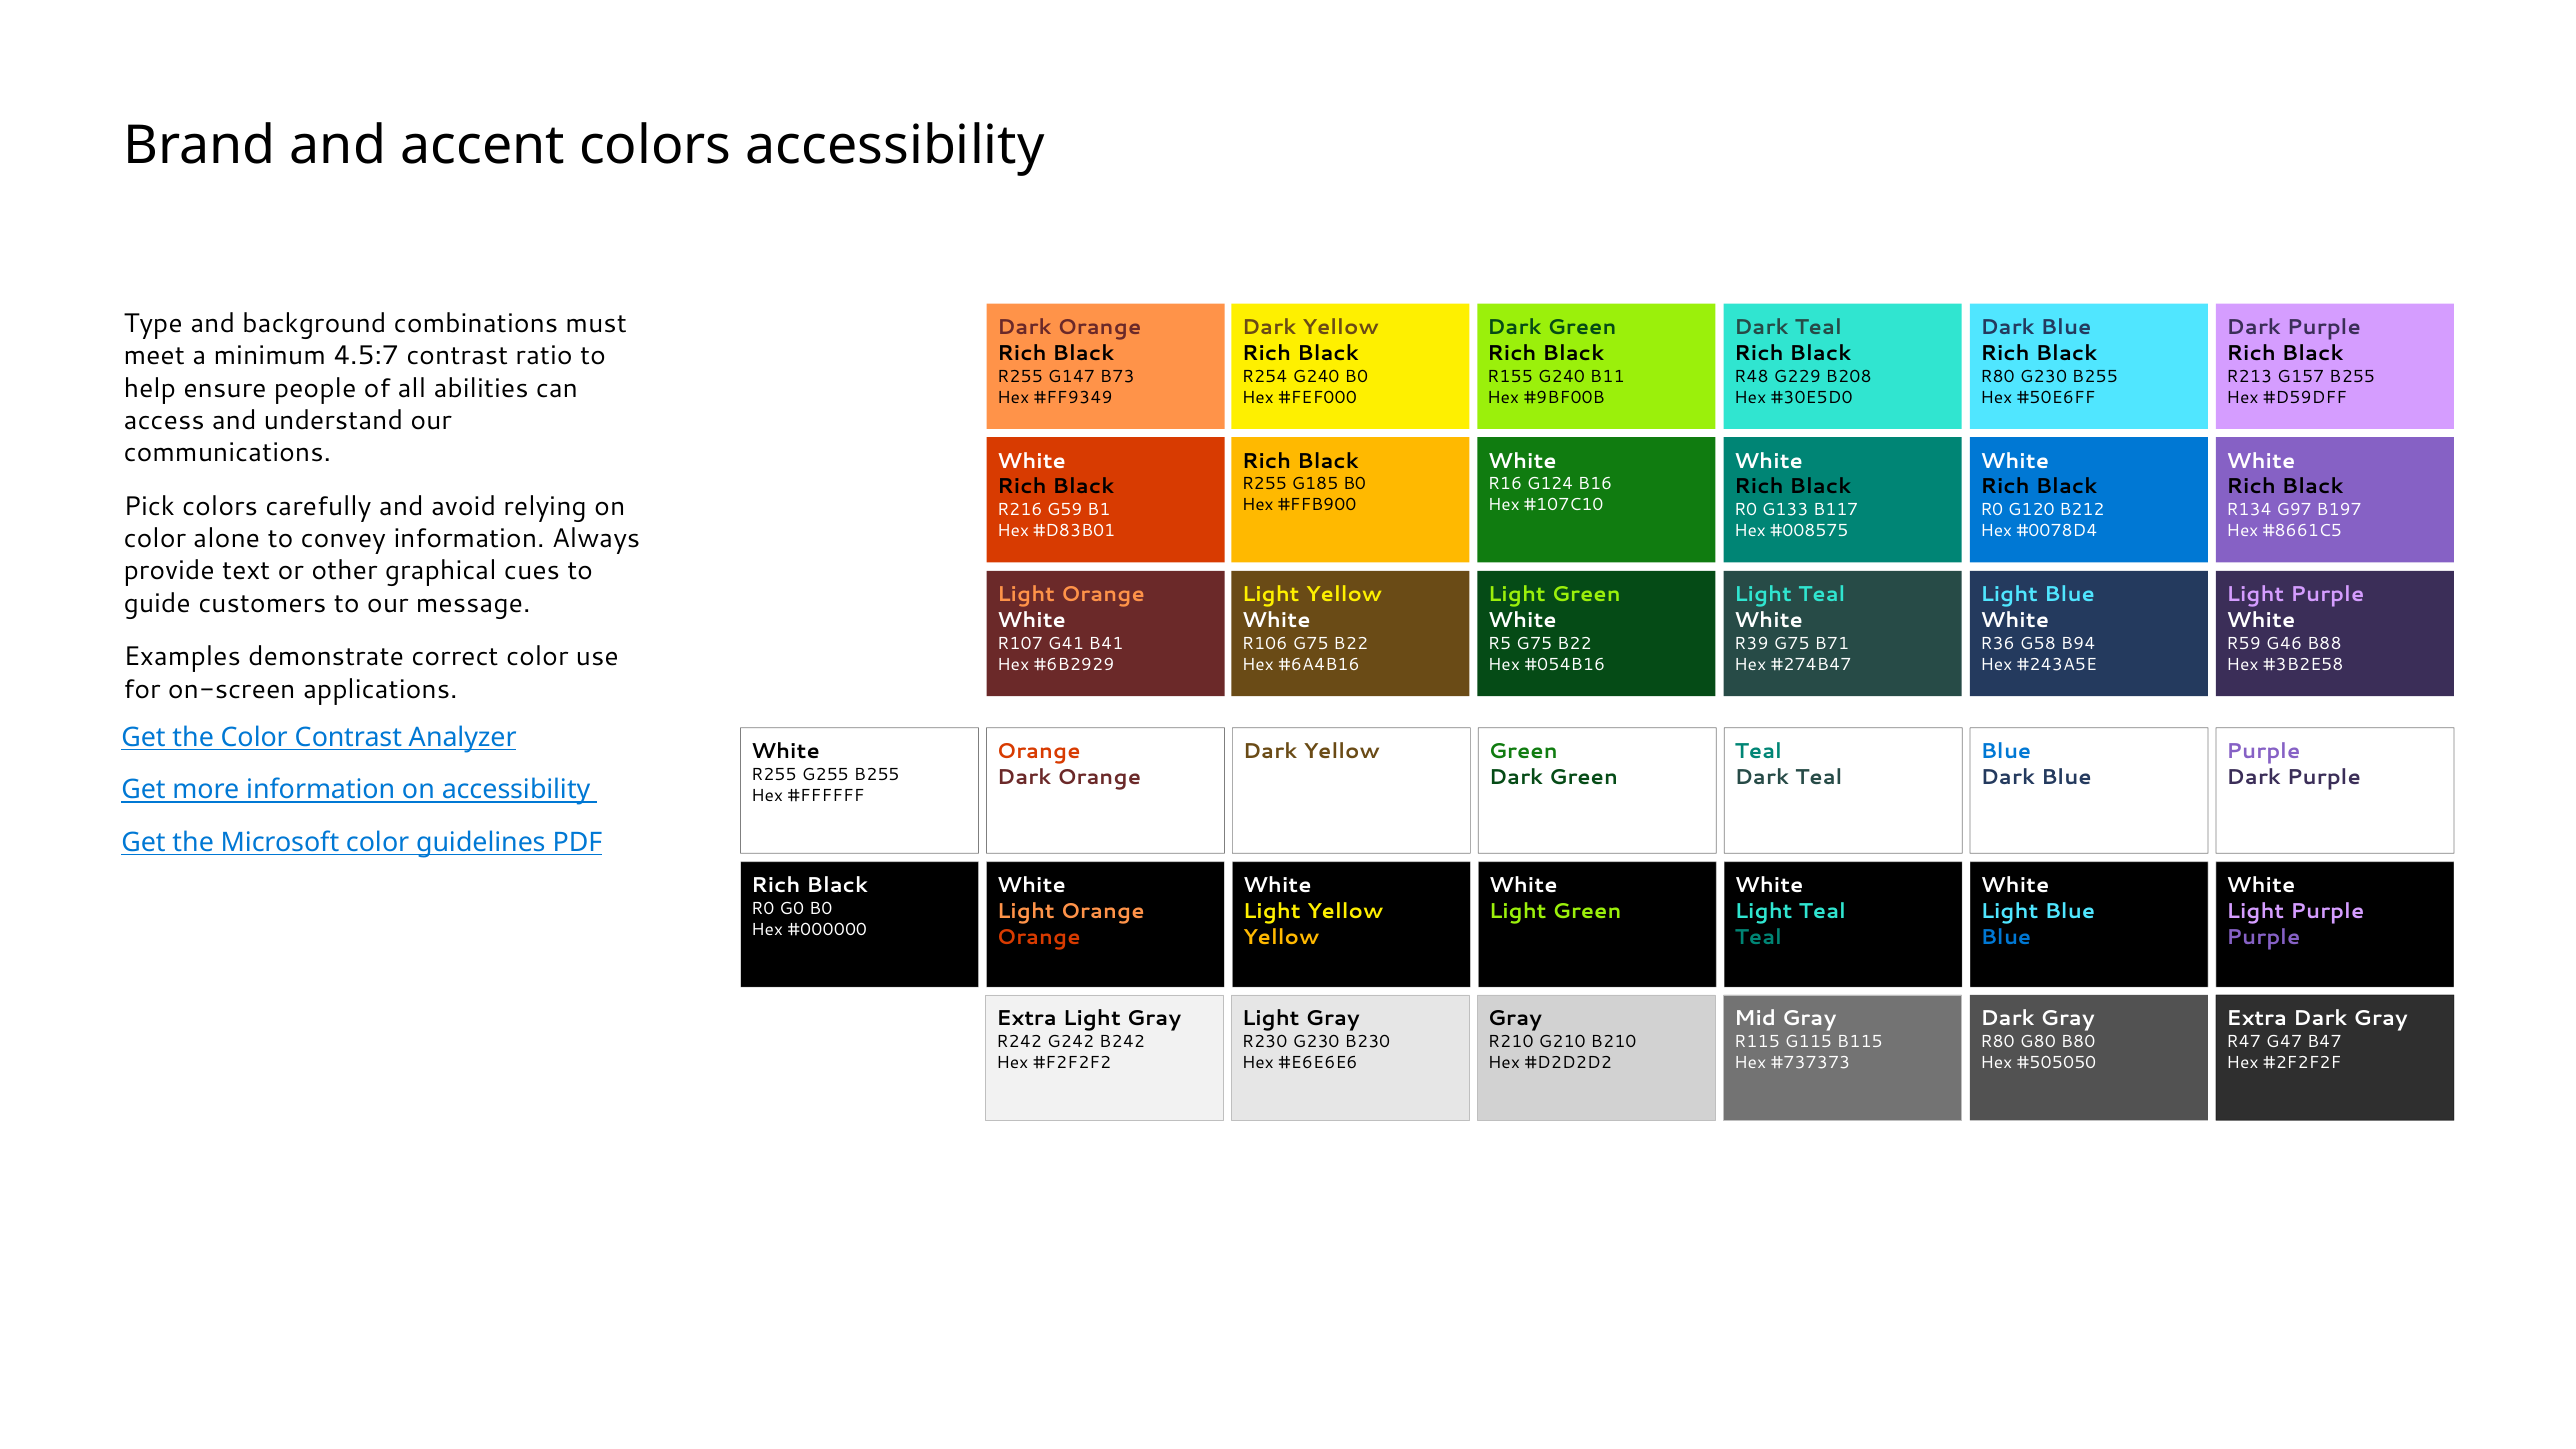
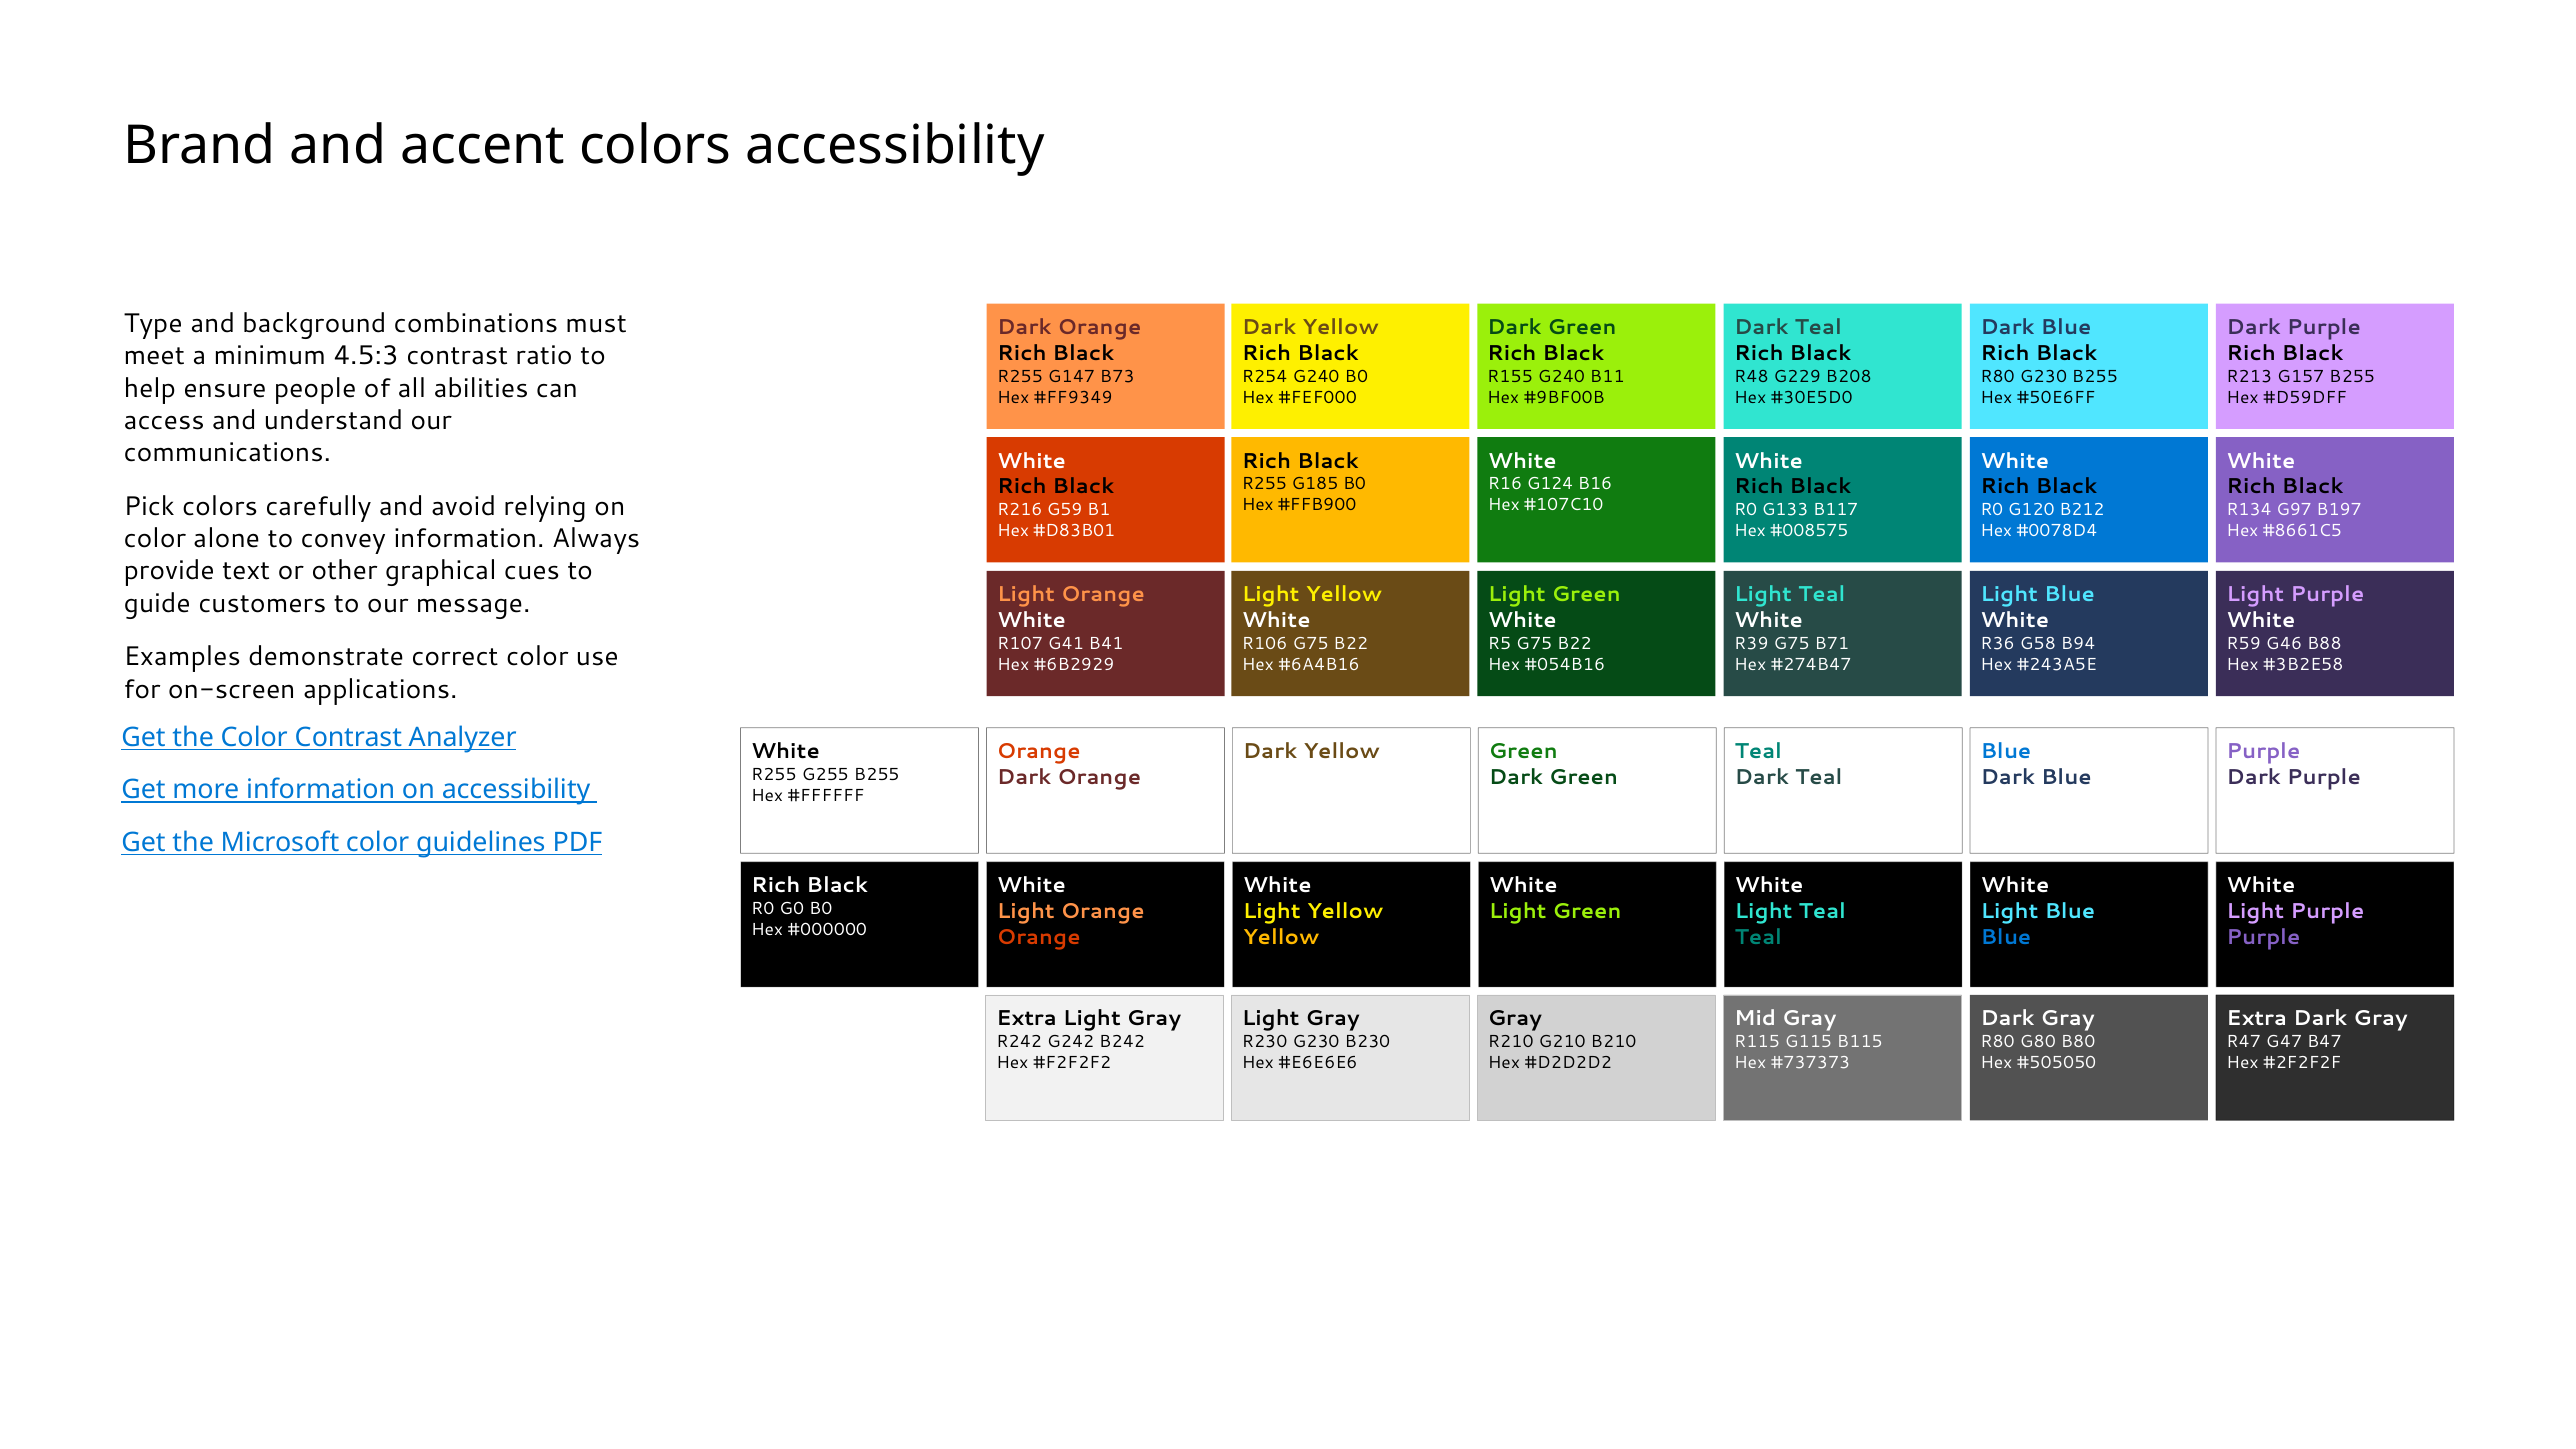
4.5:7: 4.5:7 -> 4.5:3
